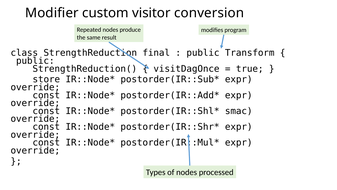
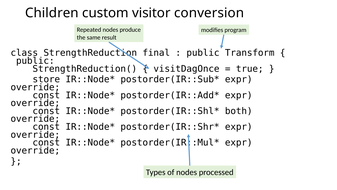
Modifier: Modifier -> Children
smac: smac -> both
